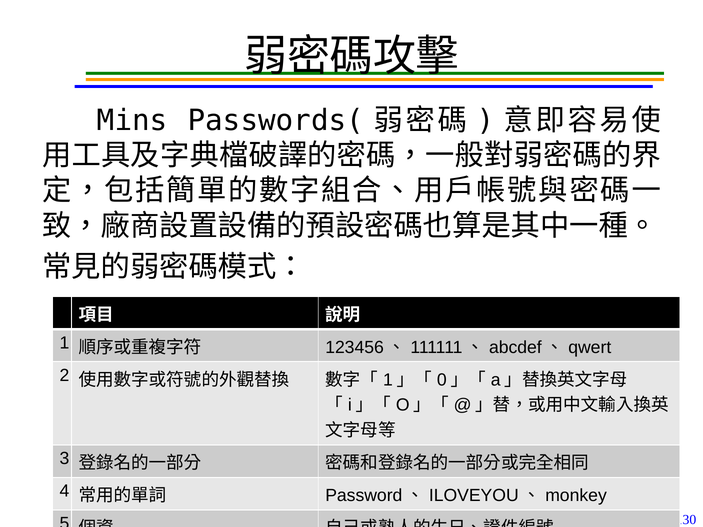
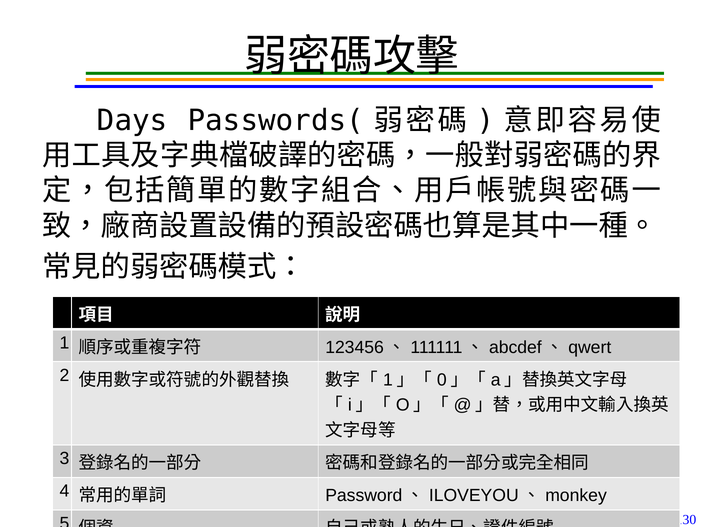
Mins: Mins -> Days
